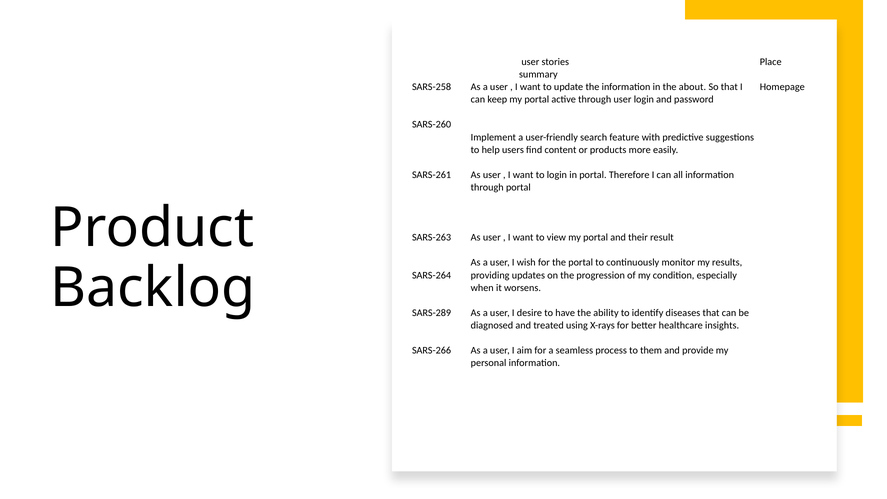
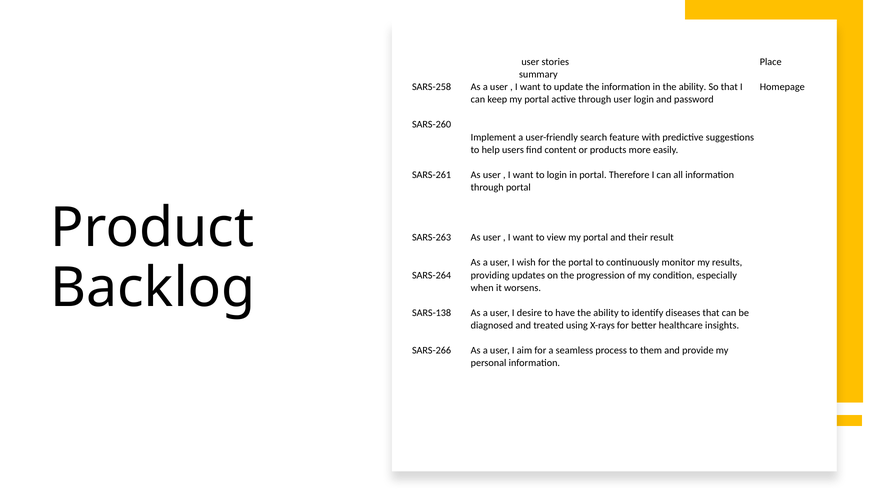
in the about: about -> ability
SARS-289: SARS-289 -> SARS-138
